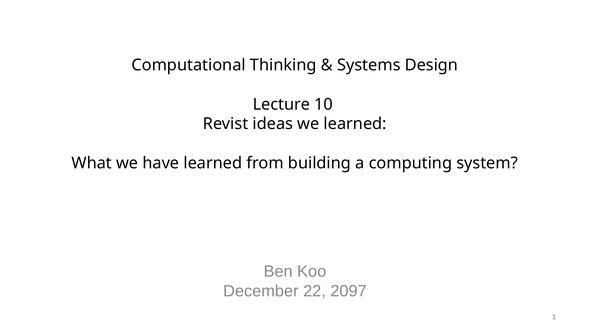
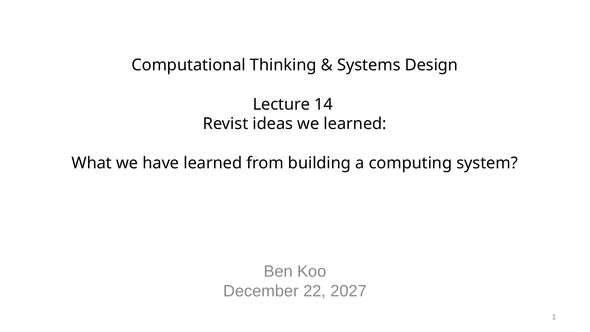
10: 10 -> 14
2097: 2097 -> 2027
